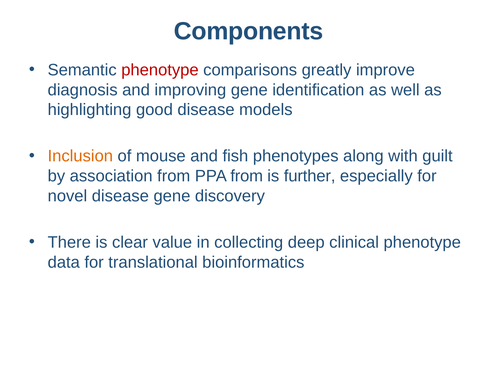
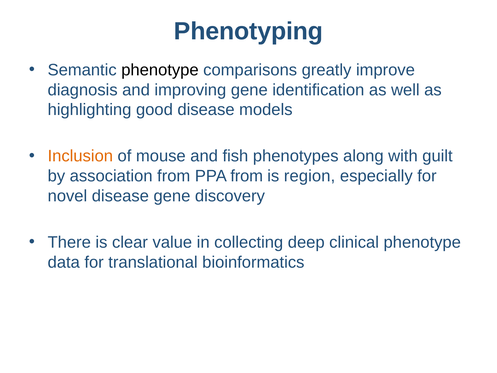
Components: Components -> Phenotyping
phenotype at (160, 70) colour: red -> black
further: further -> region
